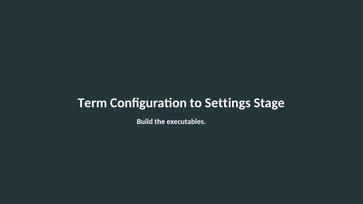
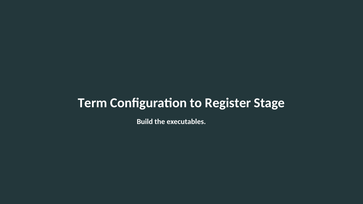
Settings: Settings -> Register
